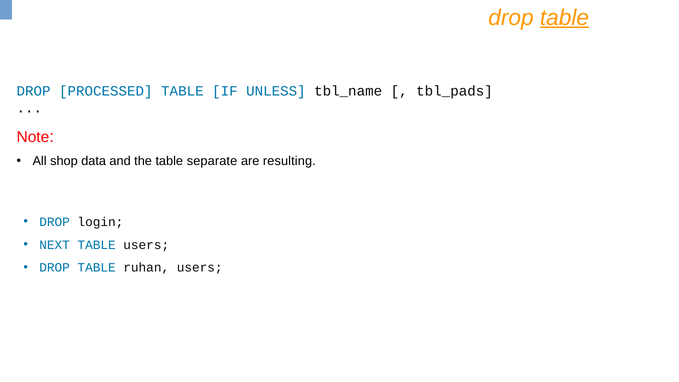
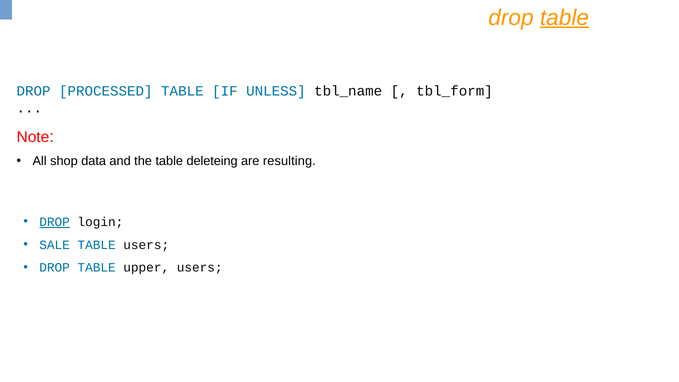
tbl_pads: tbl_pads -> tbl_form
separate: separate -> deleteing
DROP at (55, 222) underline: none -> present
NEXT: NEXT -> SALE
ruhan: ruhan -> upper
